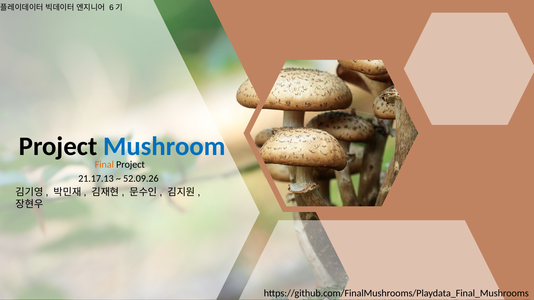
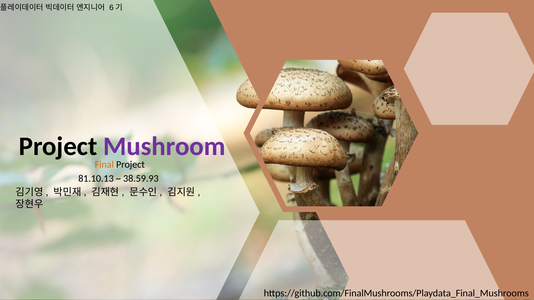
Mushroom colour: blue -> purple
21.17.13: 21.17.13 -> 81.10.13
52.09.26: 52.09.26 -> 38.59.93
